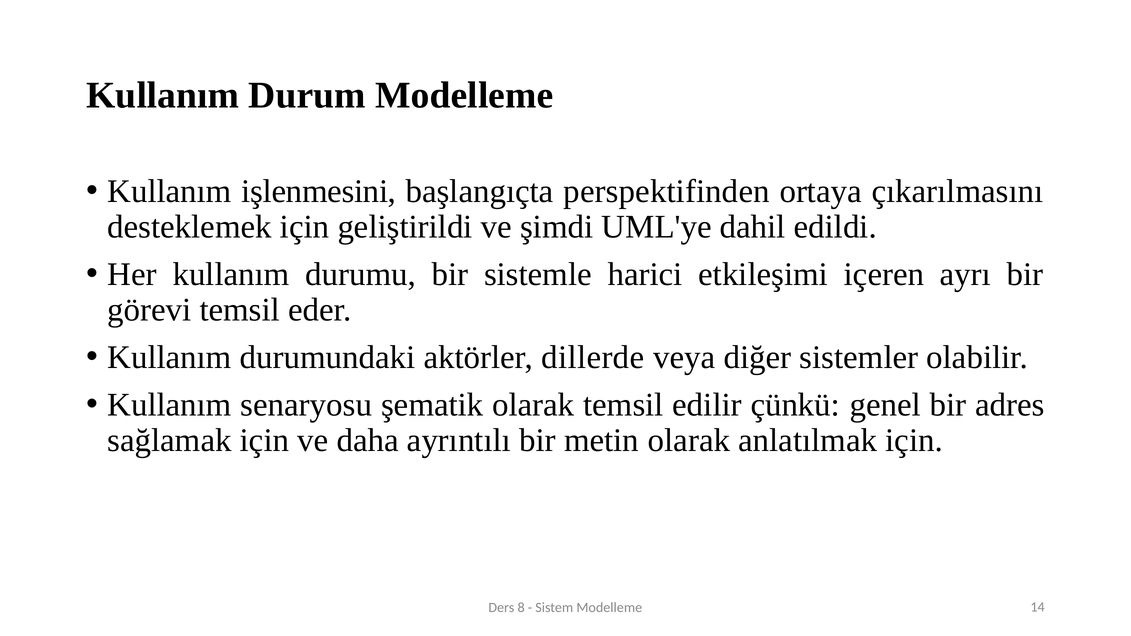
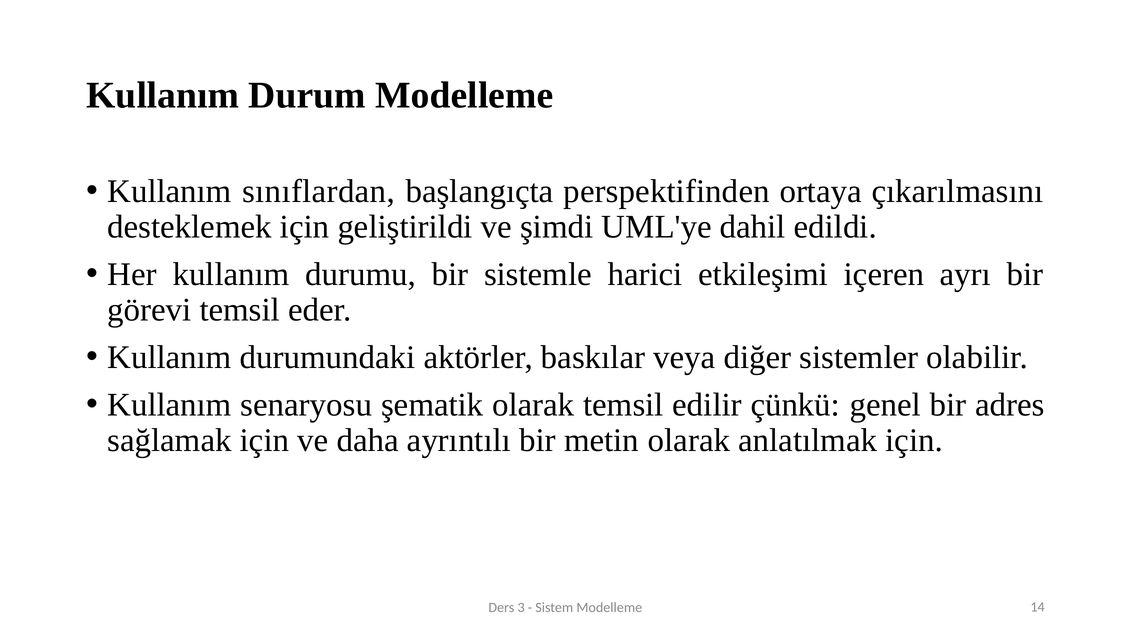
işlenmesini: işlenmesini -> sınıflardan
dillerde: dillerde -> baskılar
8: 8 -> 3
